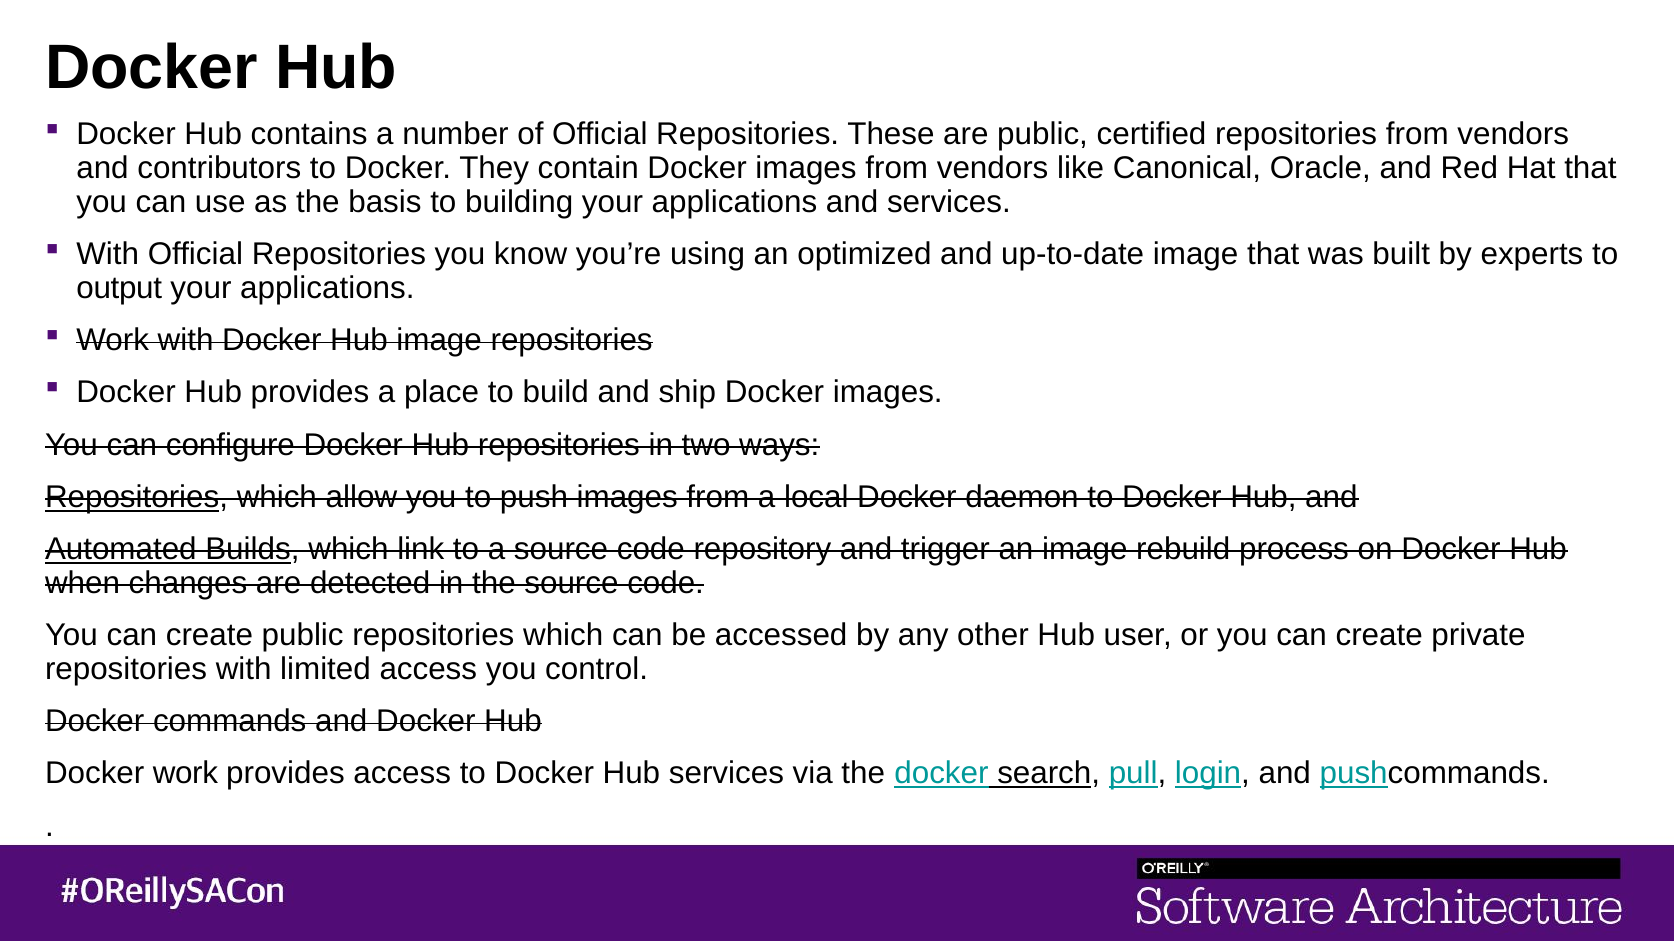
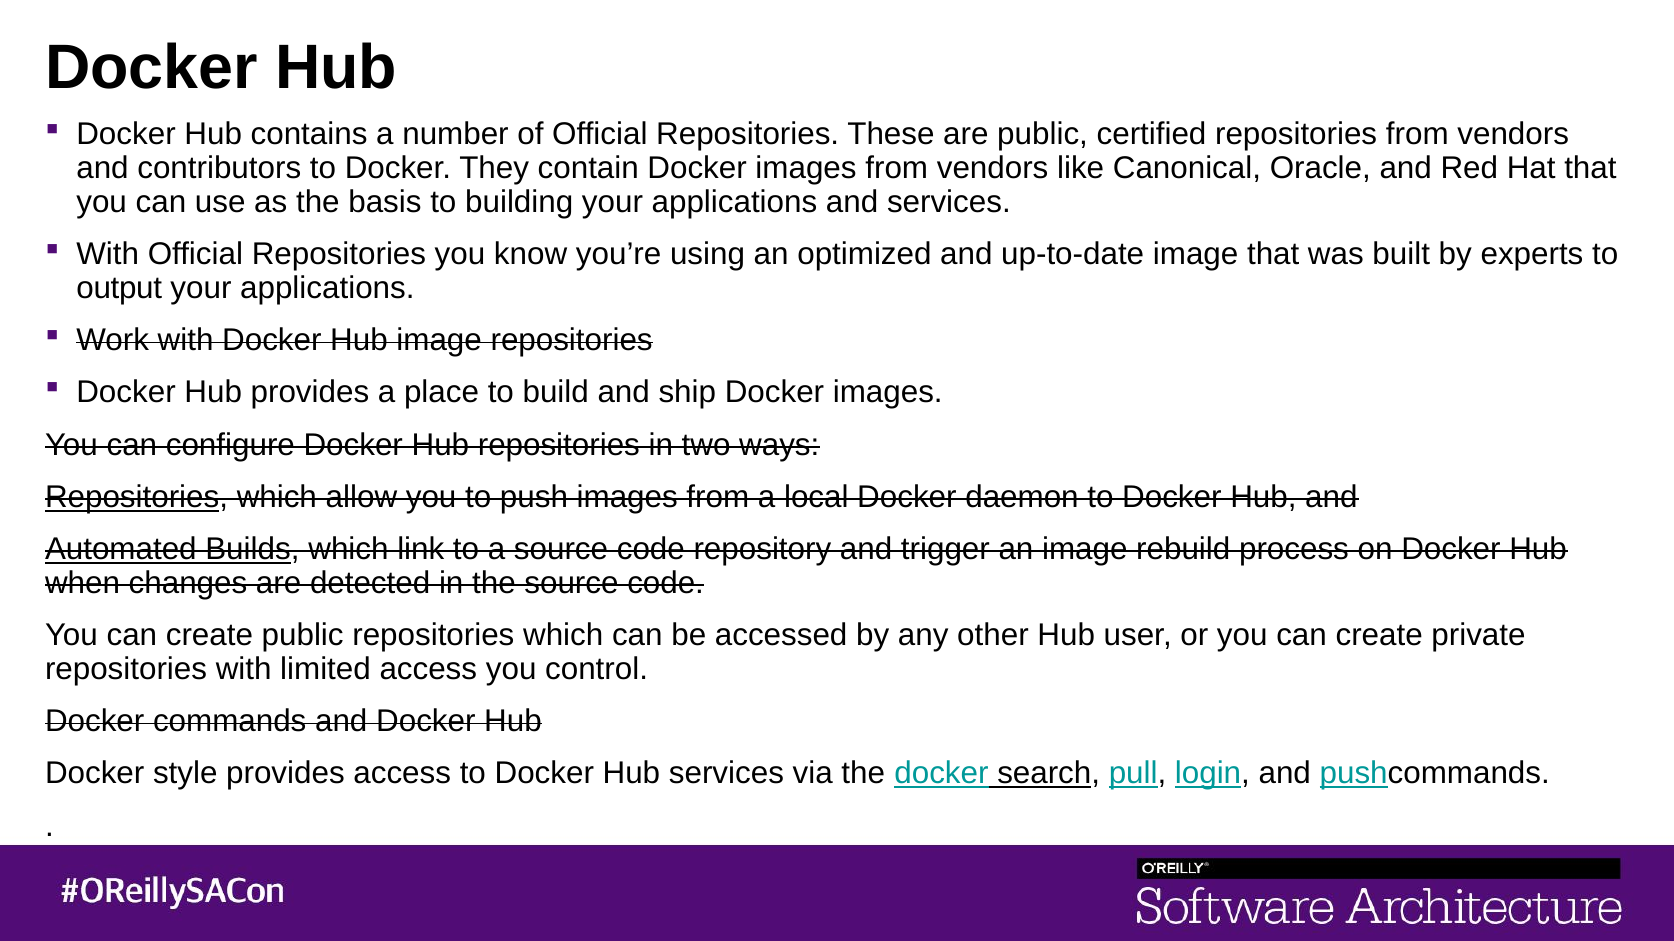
Docker work: work -> style
